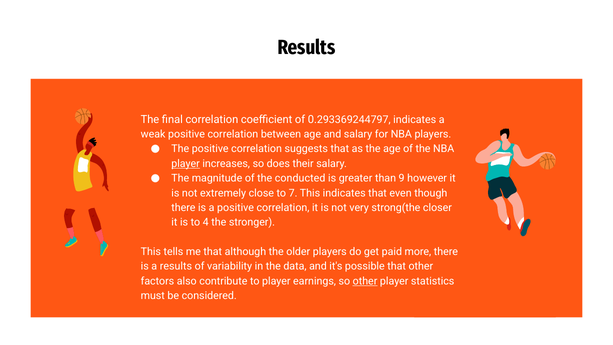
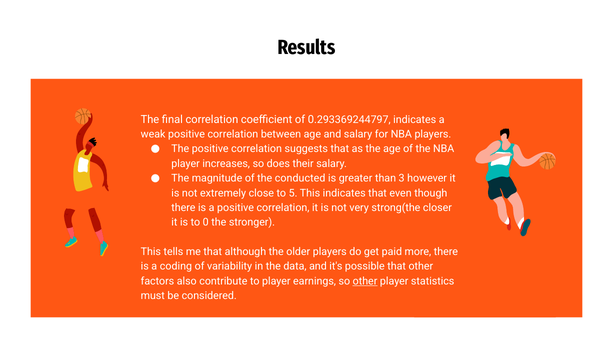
player at (186, 164) underline: present -> none
9: 9 -> 3
7: 7 -> 5
4: 4 -> 0
a results: results -> coding
